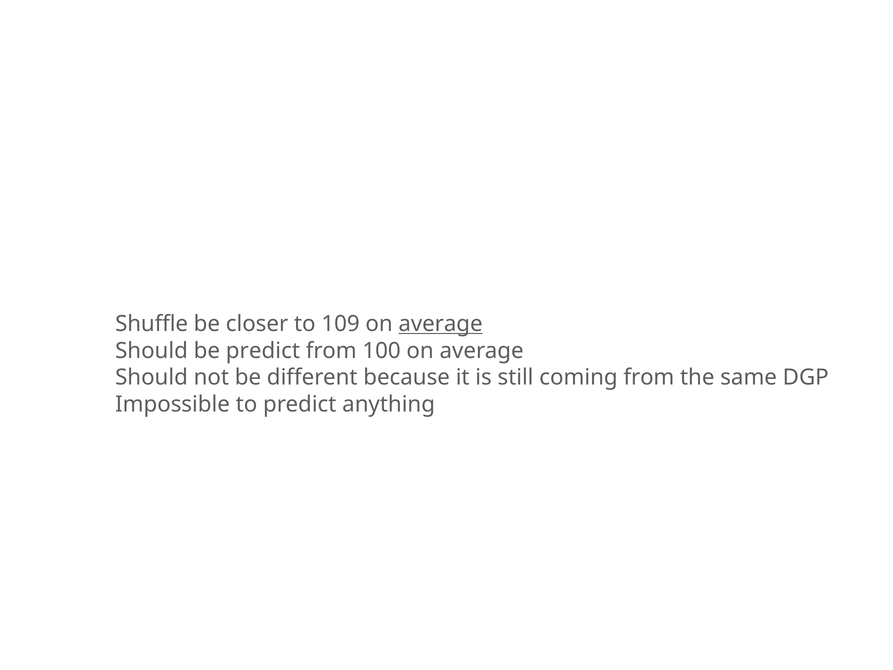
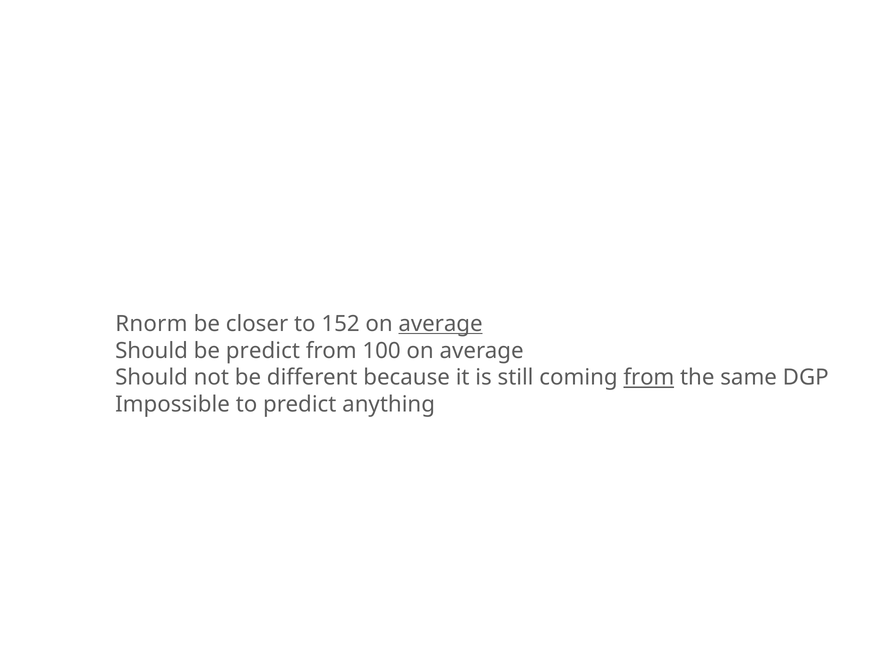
Shuffle: Shuffle -> Rnorm
109: 109 -> 152
from at (649, 377) underline: none -> present
